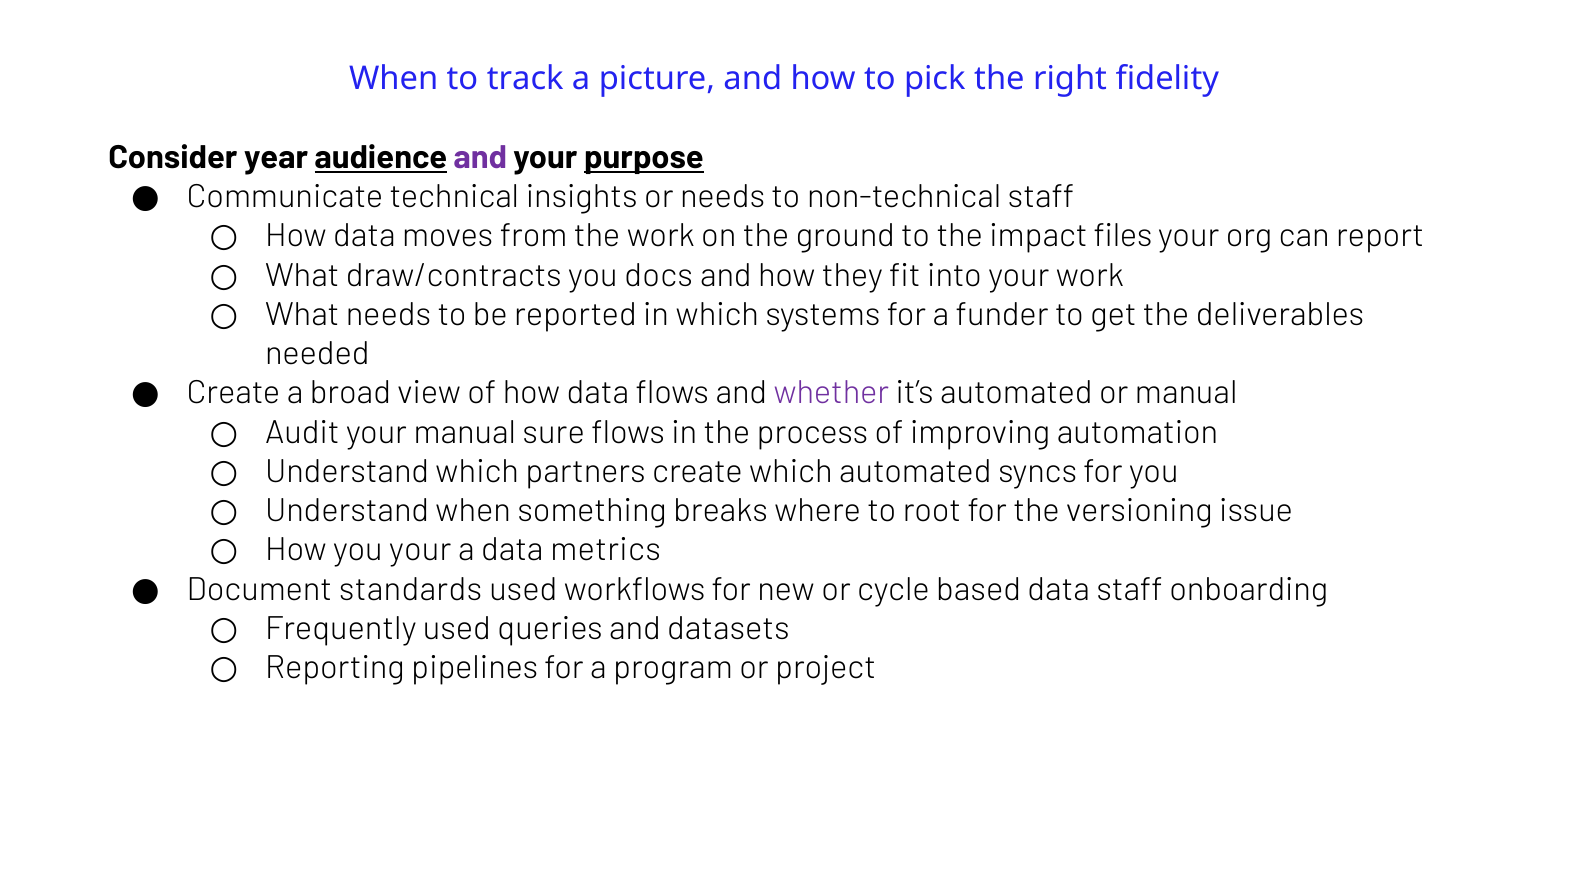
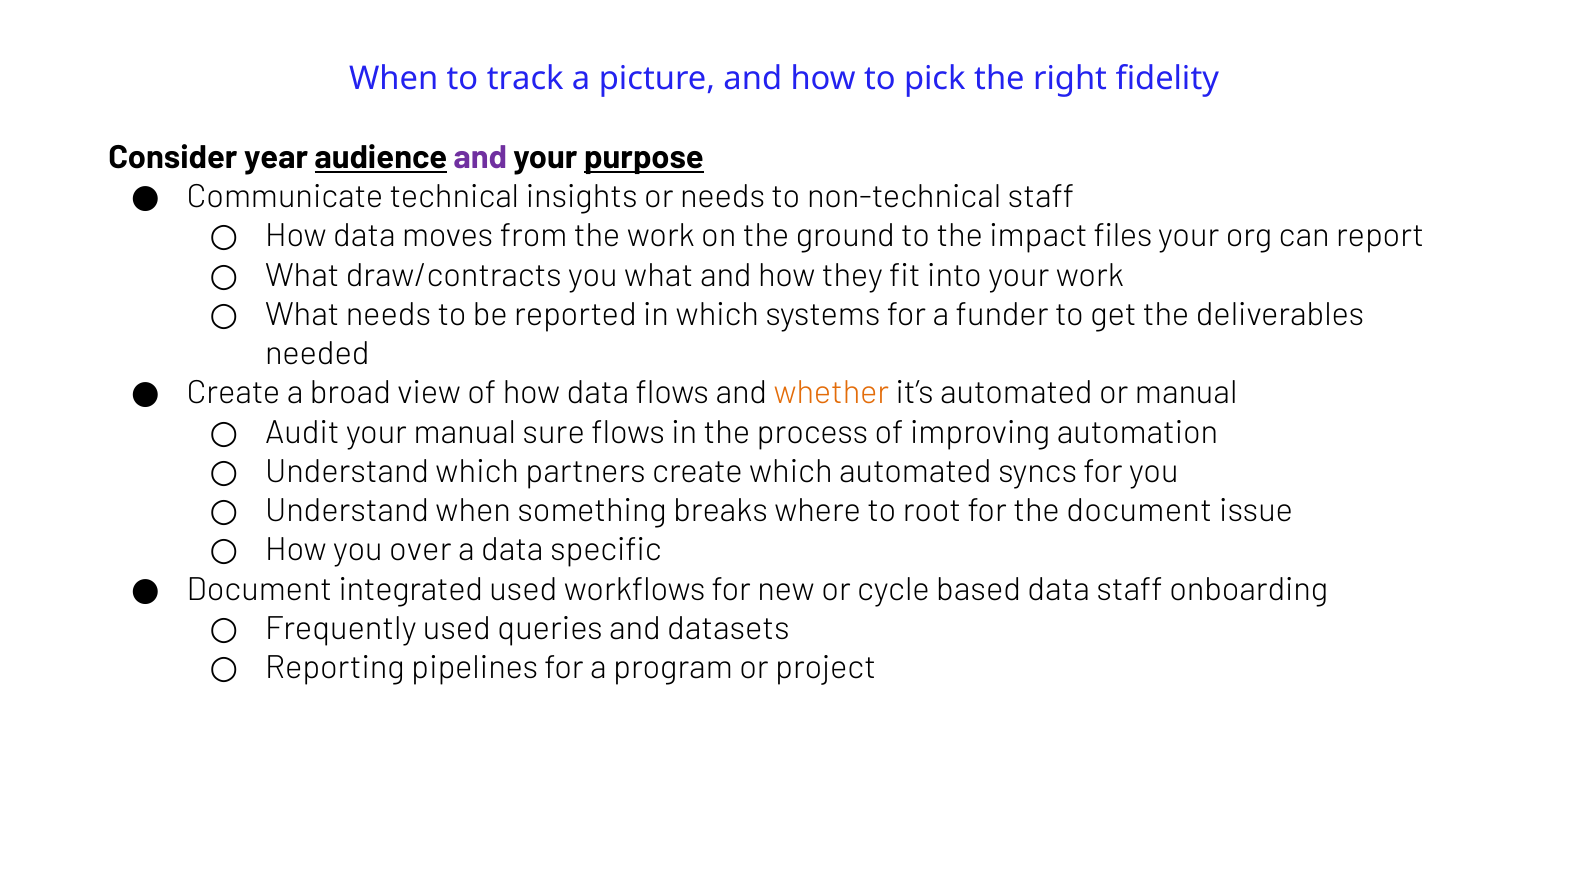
you docs: docs -> what
whether colour: purple -> orange
the versioning: versioning -> document
you your: your -> over
metrics: metrics -> specific
standards: standards -> integrated
